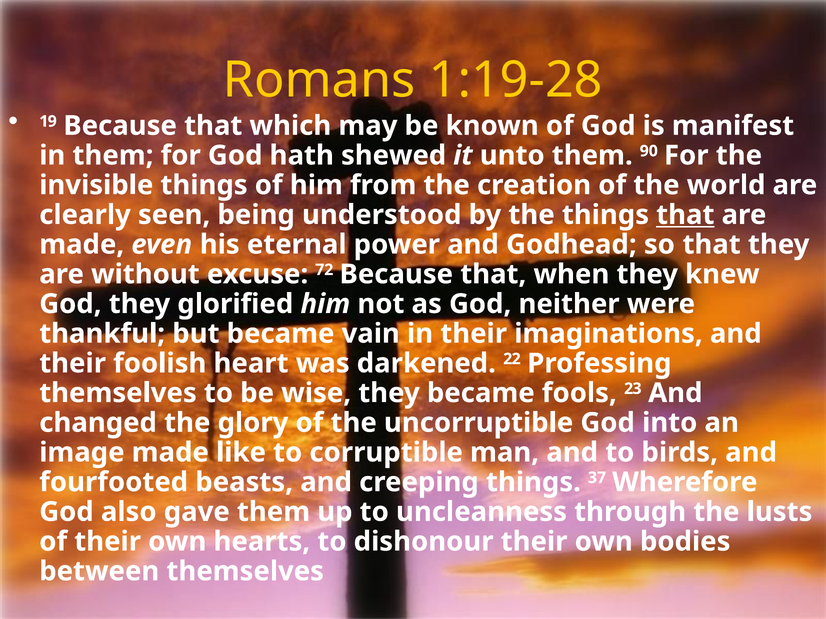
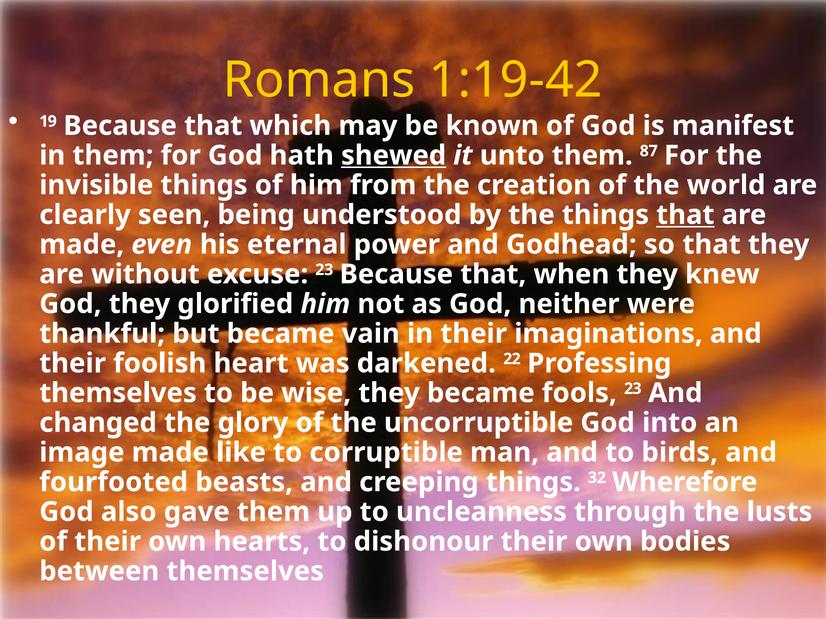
1:19-28: 1:19-28 -> 1:19-42
shewed underline: none -> present
90: 90 -> 87
excuse 72: 72 -> 23
37: 37 -> 32
